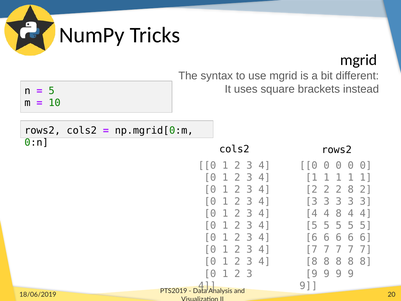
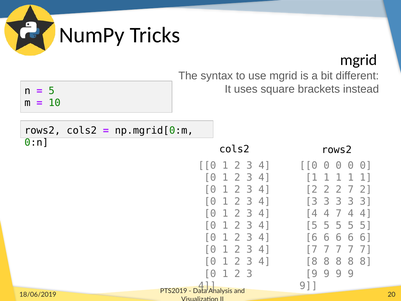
2 8: 8 -> 7
4 8: 8 -> 7
